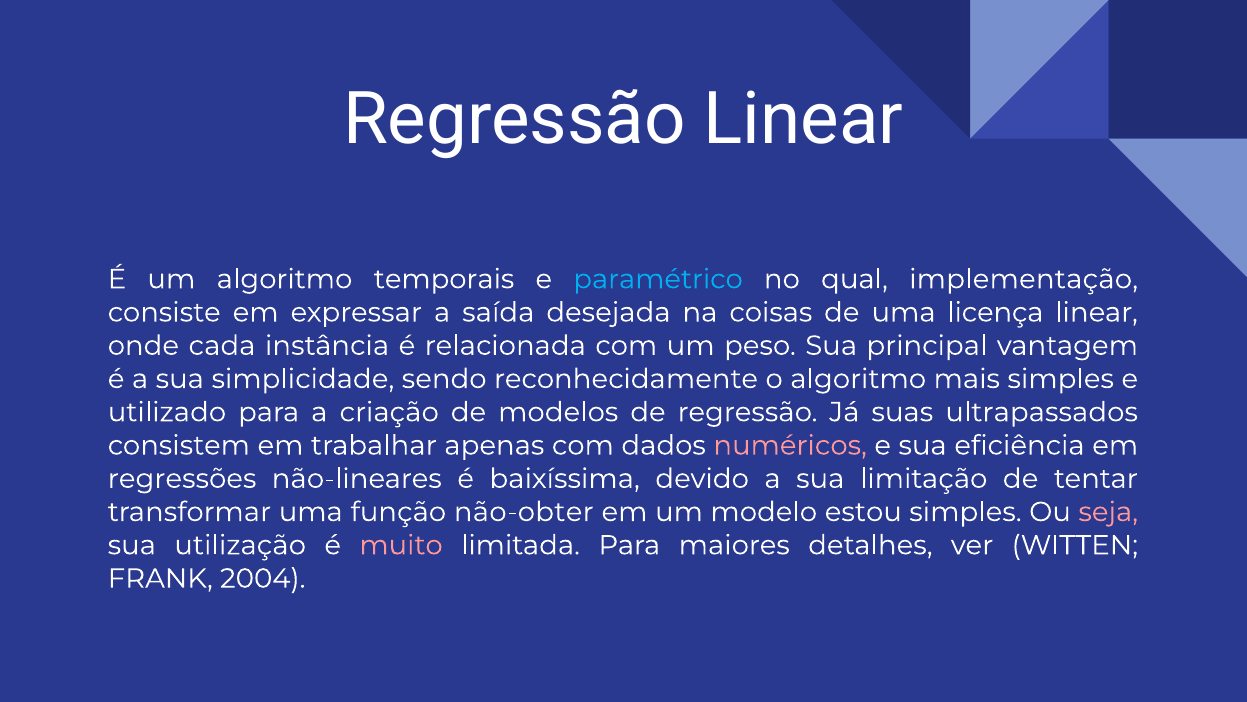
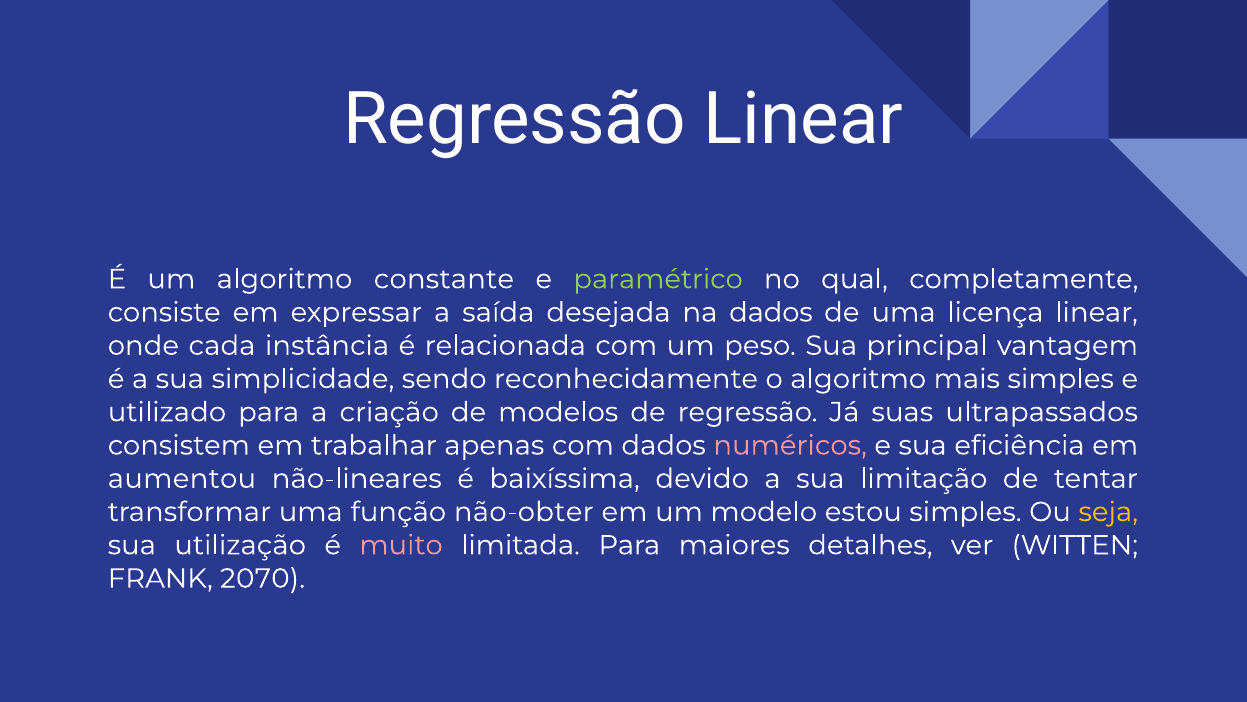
temporais: temporais -> constante
paramétrico colour: light blue -> light green
implementação: implementação -> completamente
na coisas: coisas -> dados
regressões: regressões -> aumentou
seja colour: pink -> yellow
2004: 2004 -> 2070
